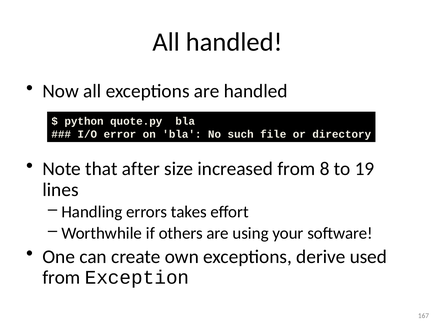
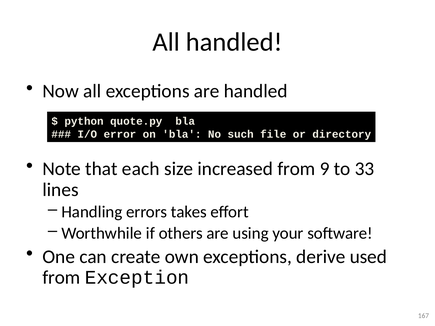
after: after -> each
8: 8 -> 9
19: 19 -> 33
